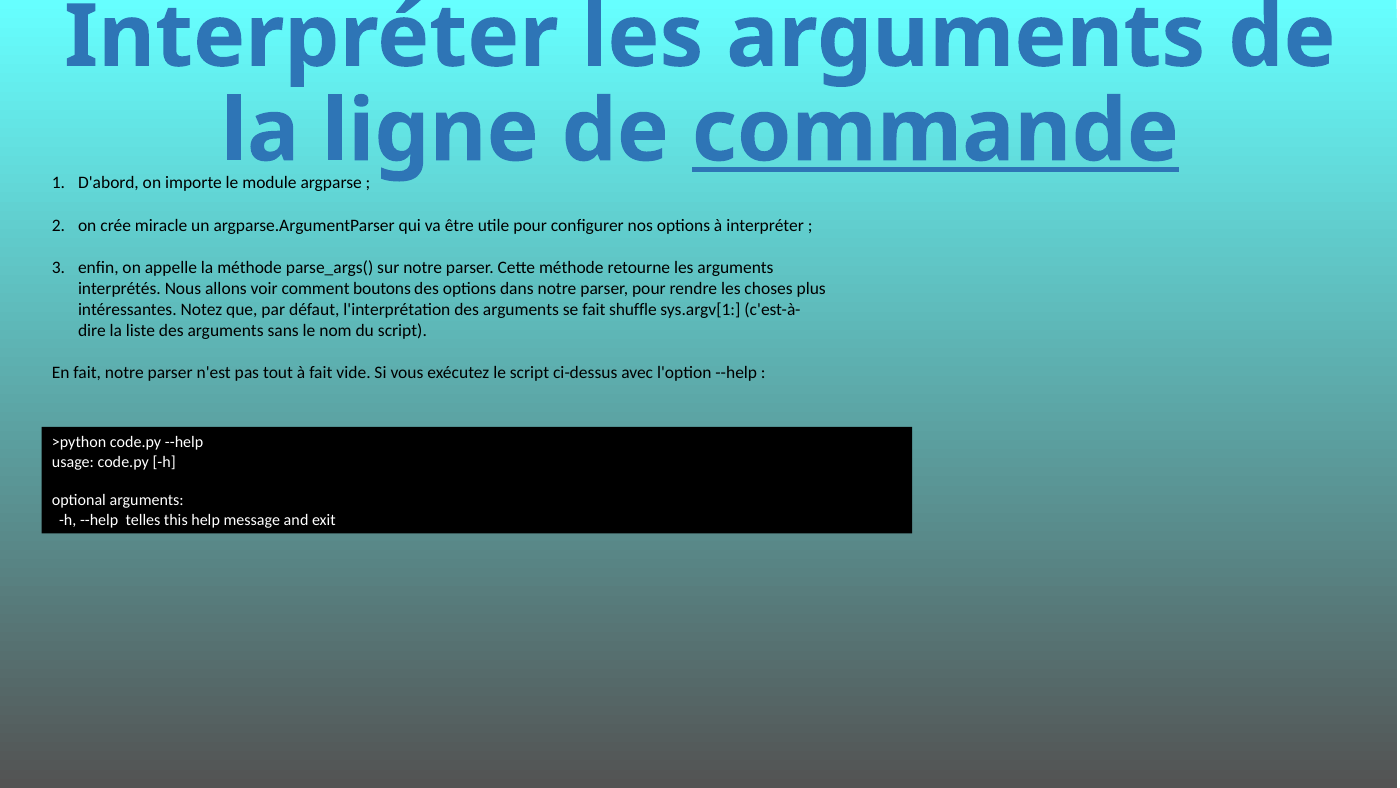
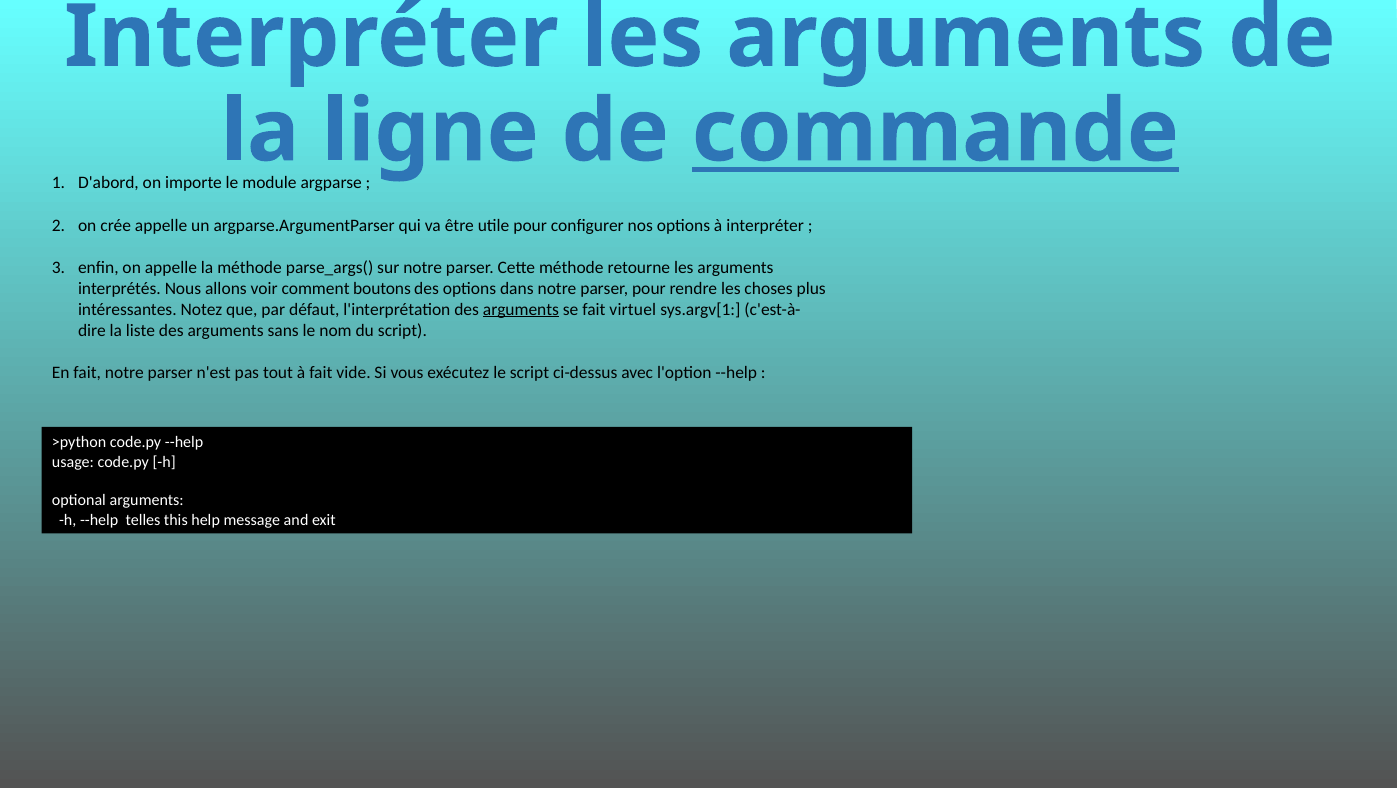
crée miracle: miracle -> appelle
arguments at (521, 309) underline: none -> present
shuffle: shuffle -> virtuel
